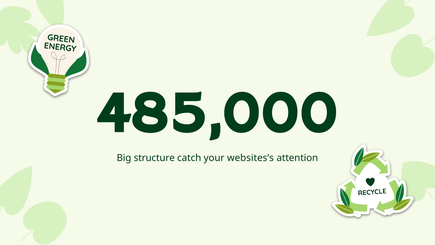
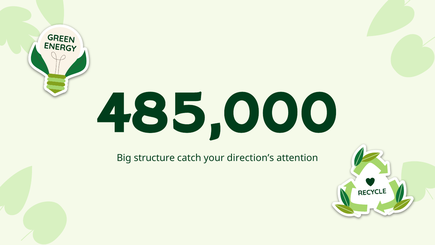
websites’s: websites’s -> direction’s
